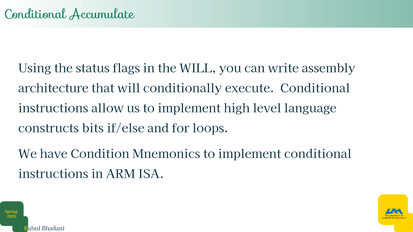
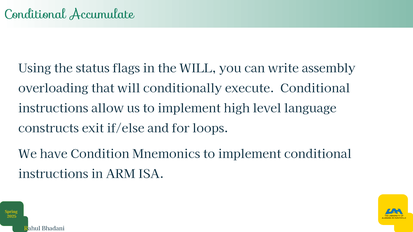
architecture: architecture -> overloading
bits: bits -> exit
